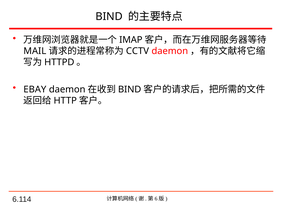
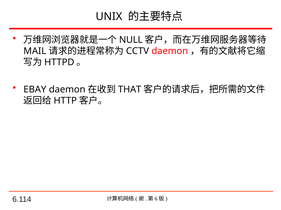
BIND at (109, 17): BIND -> UNIX
IMAP: IMAP -> NULL
BIND at (130, 90): BIND -> THAT
